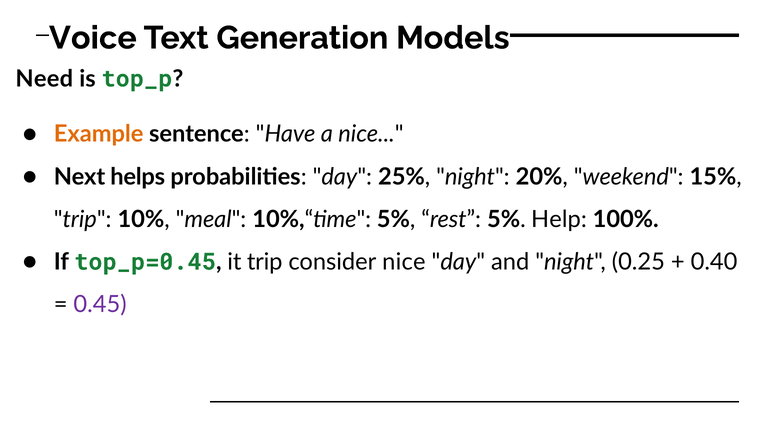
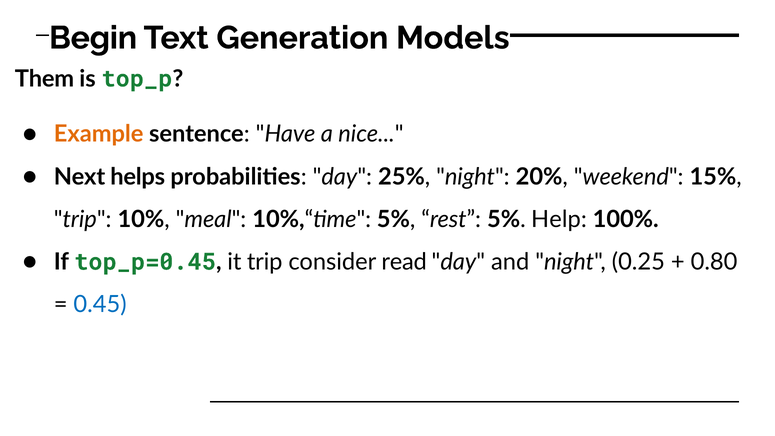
Voice: Voice -> Begin
Need: Need -> Them
consider nice: nice -> read
0.40: 0.40 -> 0.80
0.45 colour: purple -> blue
